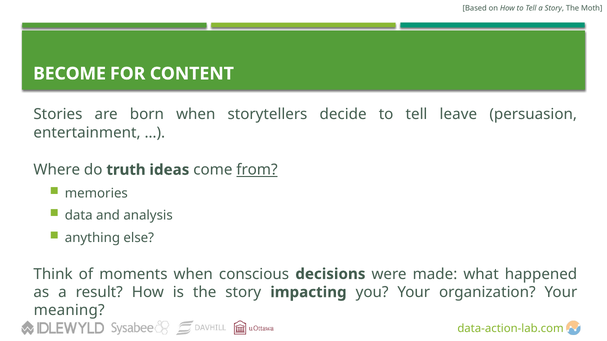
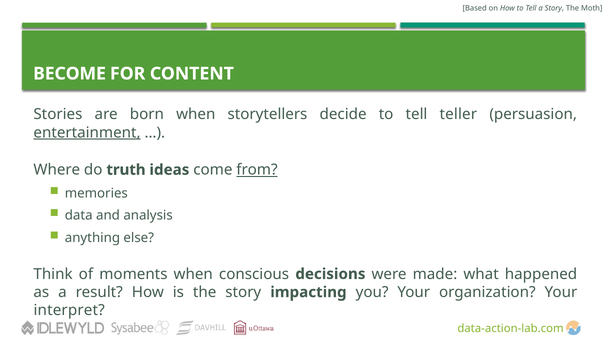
leave: leave -> teller
entertainment underline: none -> present
meaning: meaning -> interpret
